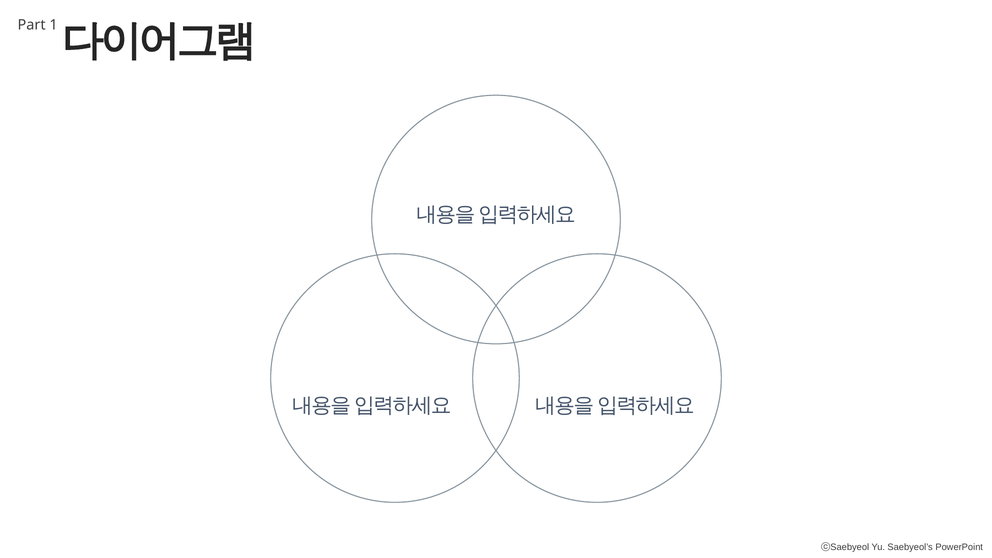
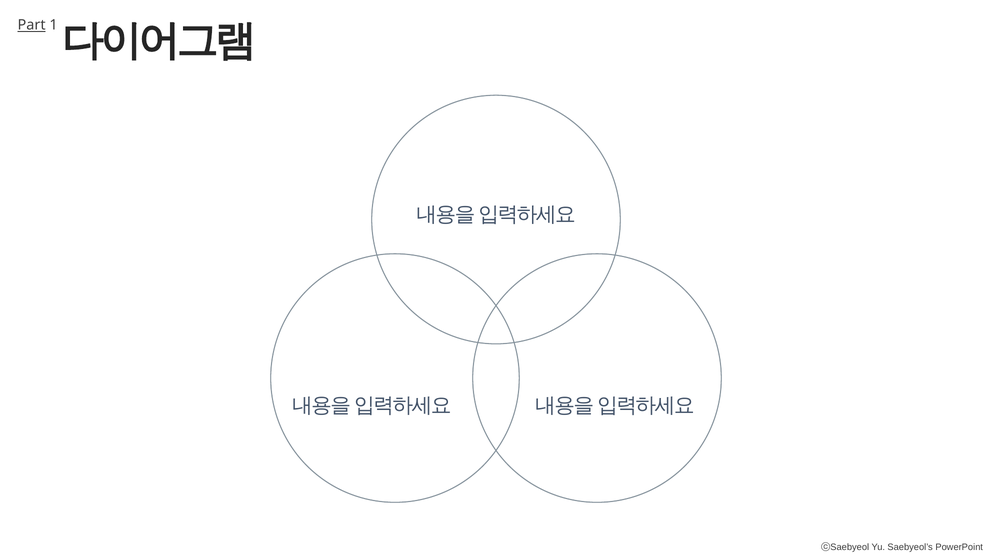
Part underline: none -> present
